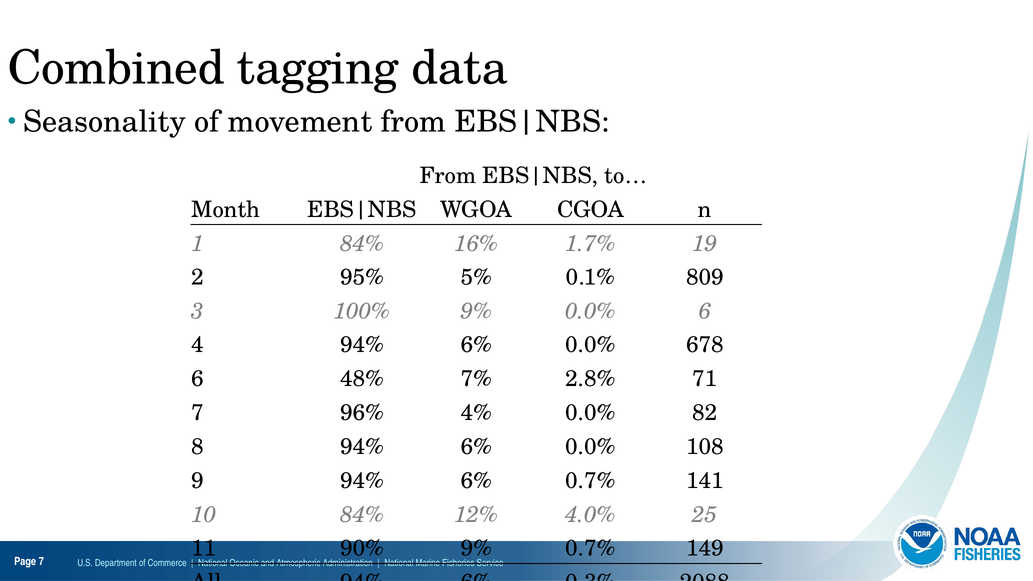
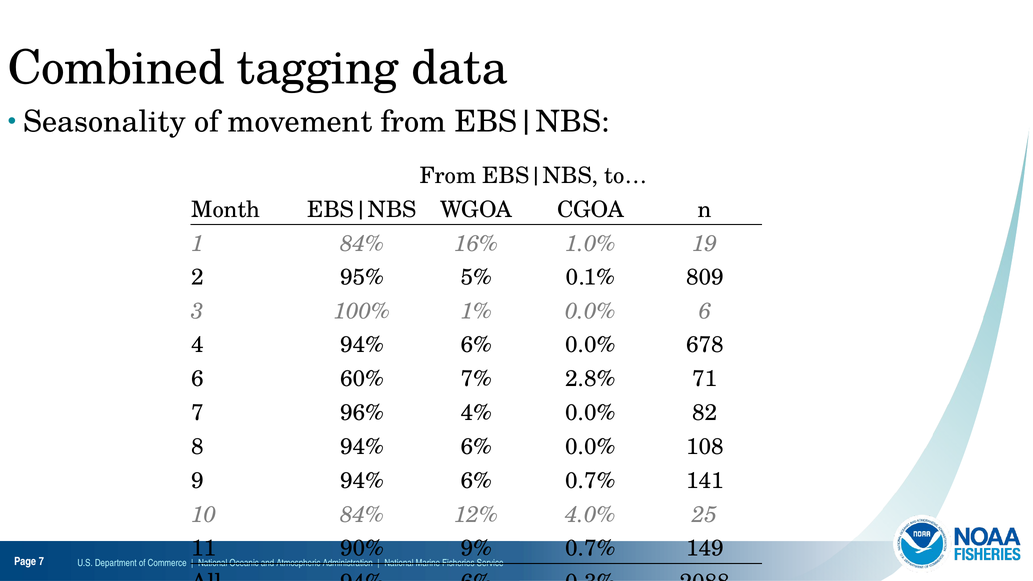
1.7%: 1.7% -> 1.0%
100% 9%: 9% -> 1%
48%: 48% -> 60%
